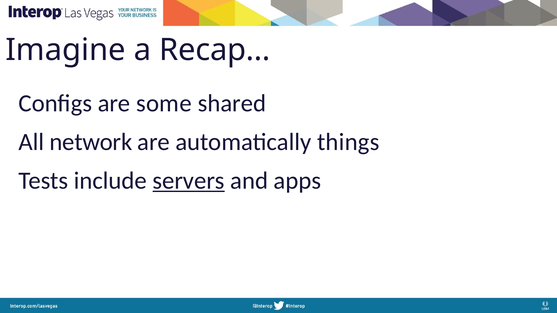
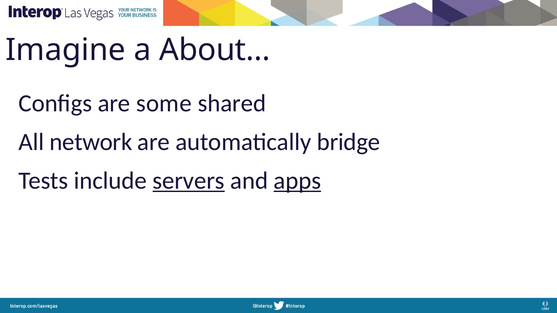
Recap…: Recap… -> About…
things: things -> bridge
apps underline: none -> present
